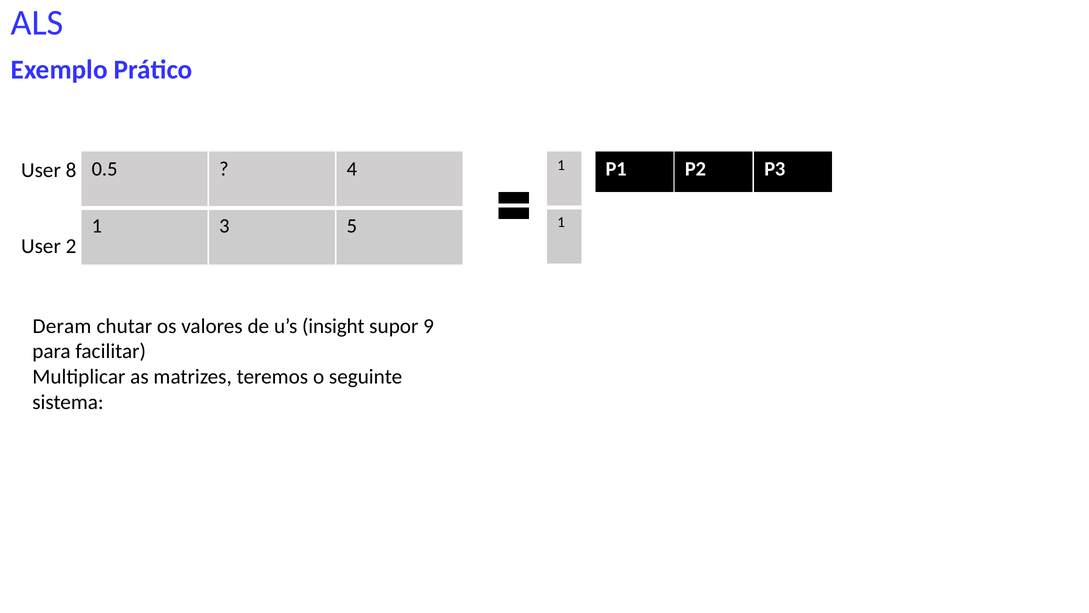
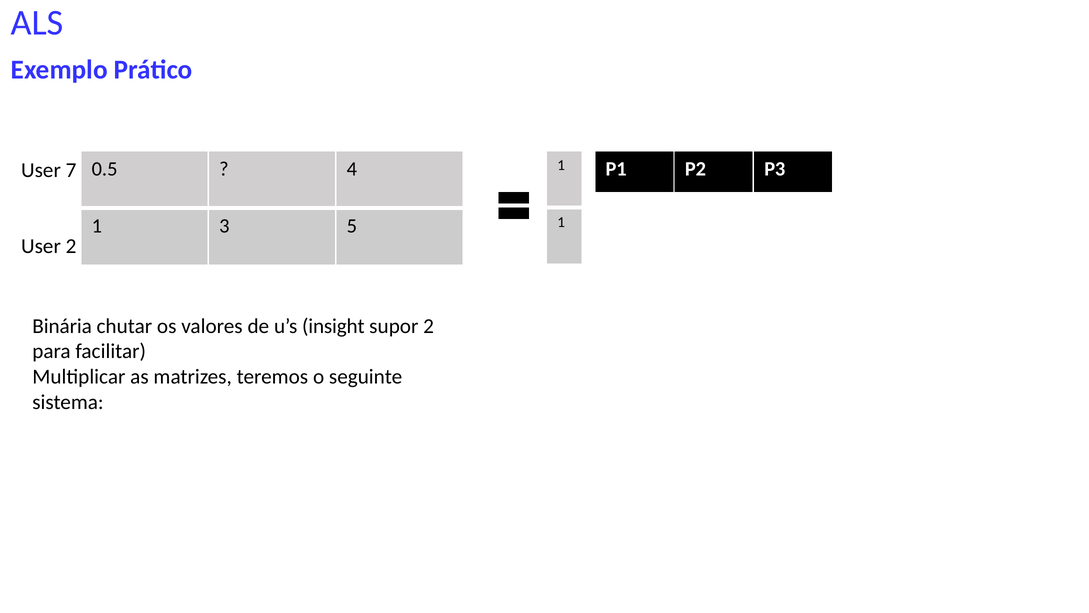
8: 8 -> 7
Deram: Deram -> Binária
supor 9: 9 -> 2
